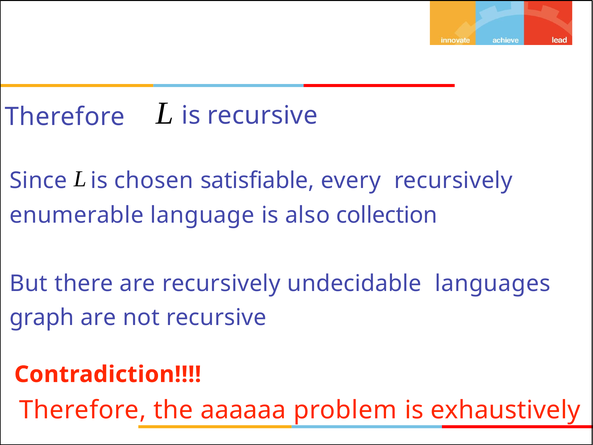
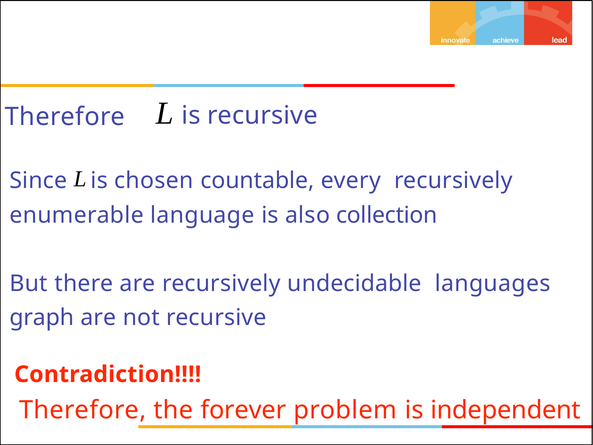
satisfiable: satisfiable -> countable
aaaaaa: aaaaaa -> forever
exhaustively: exhaustively -> independent
